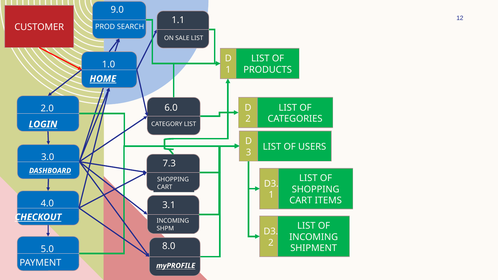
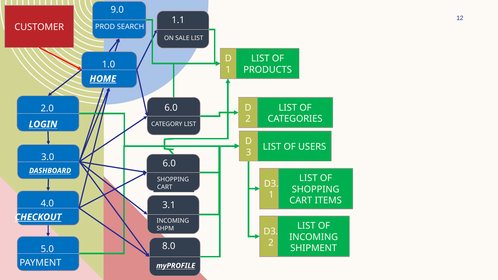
7.3 at (169, 163): 7.3 -> 6.0
